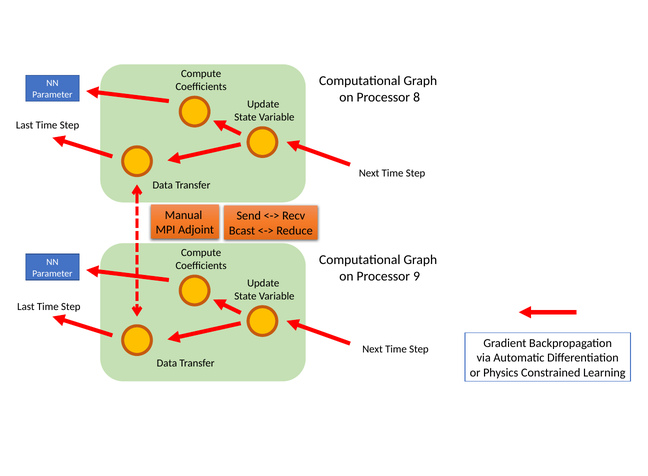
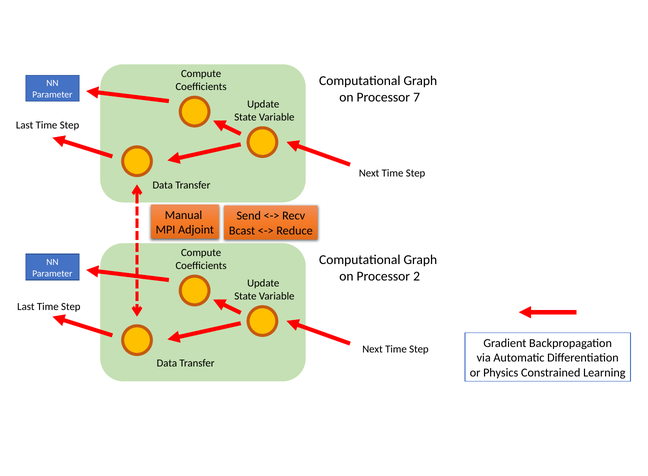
8: 8 -> 7
9: 9 -> 2
